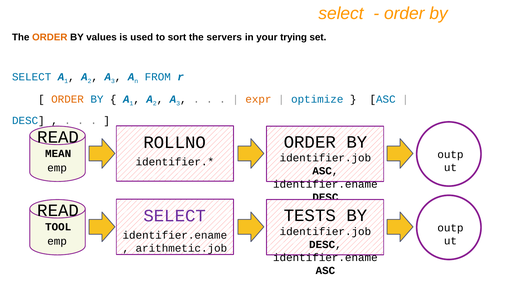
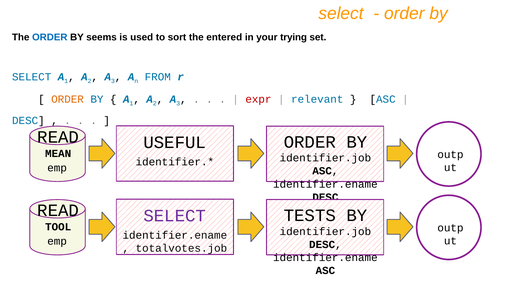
ORDER at (50, 37) colour: orange -> blue
values: values -> seems
servers: servers -> entered
expr colour: orange -> red
optimize: optimize -> relevant
ROLLNO: ROLLNO -> USEFUL
arithmetic.job: arithmetic.job -> totalvotes.job
